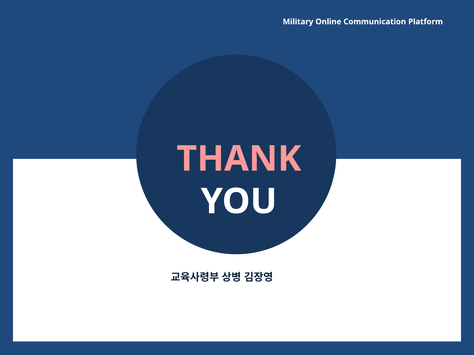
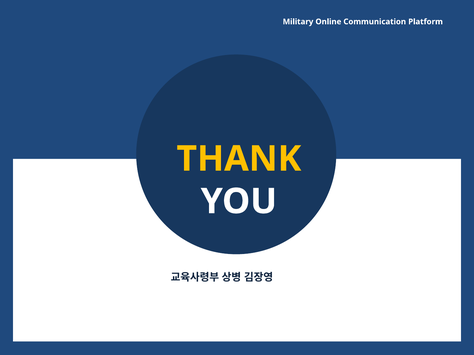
THANK colour: pink -> yellow
